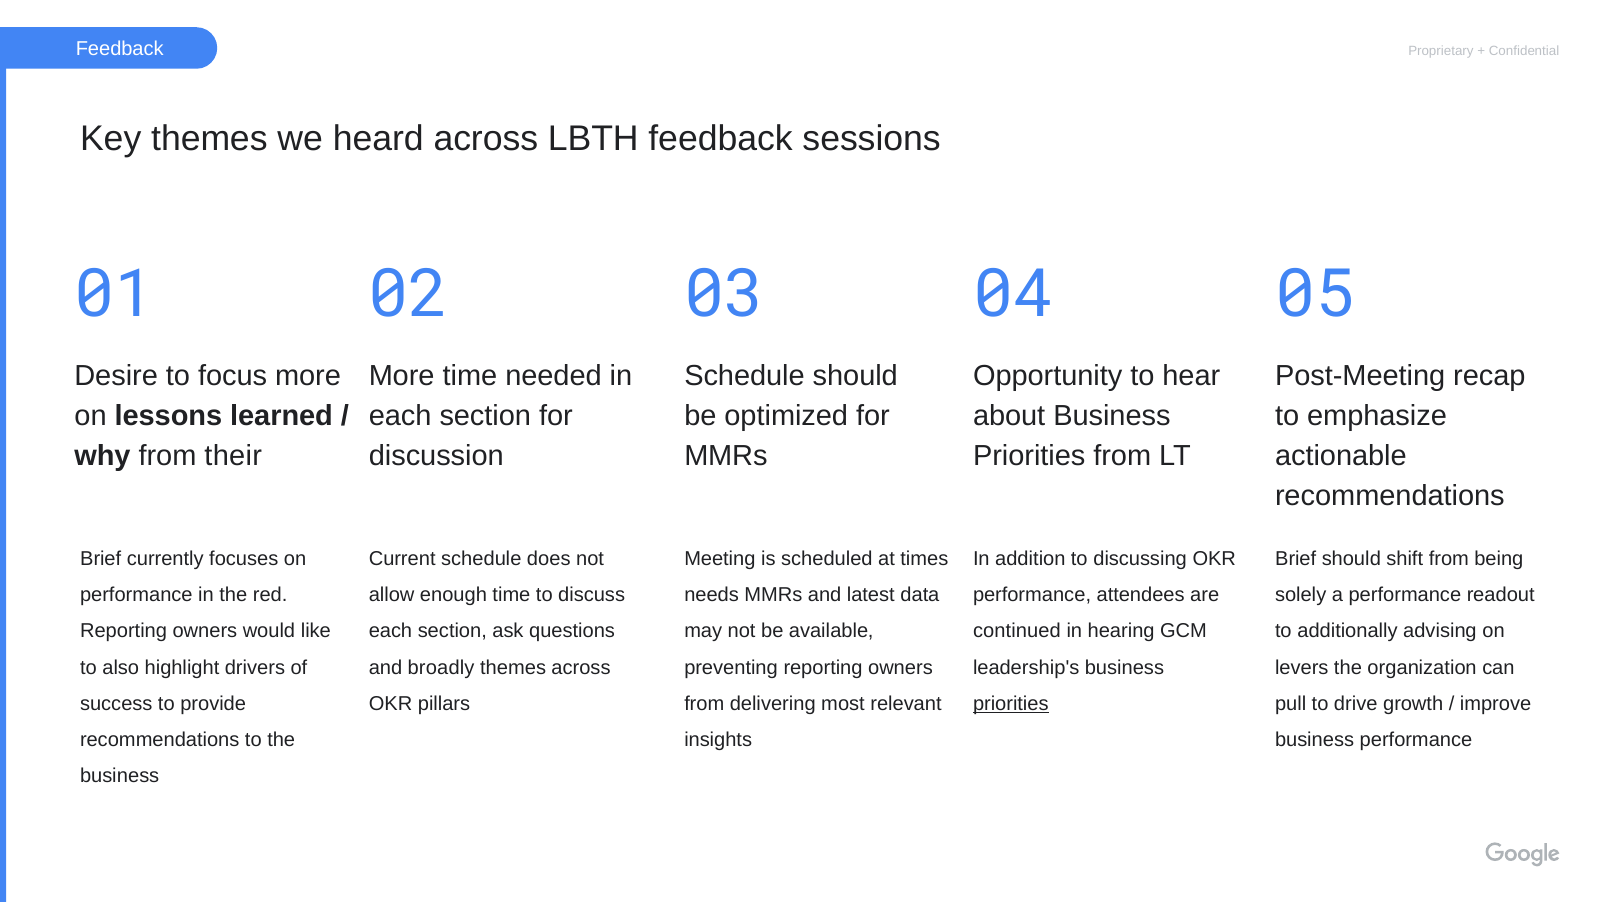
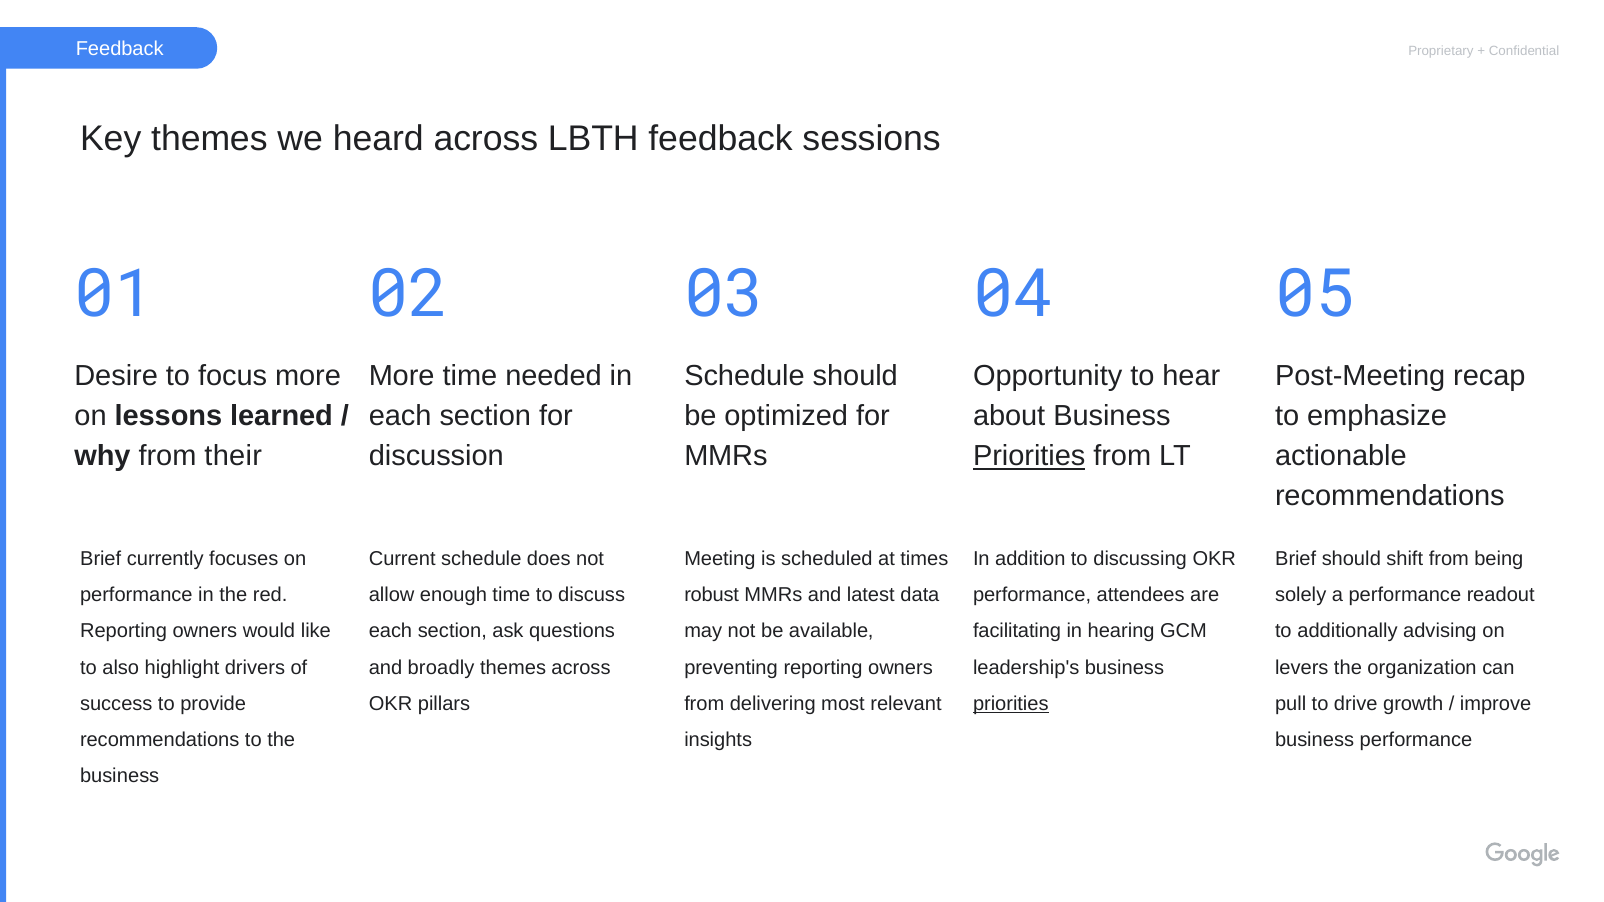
Priorities at (1029, 456) underline: none -> present
needs: needs -> robust
continued: continued -> facilitating
